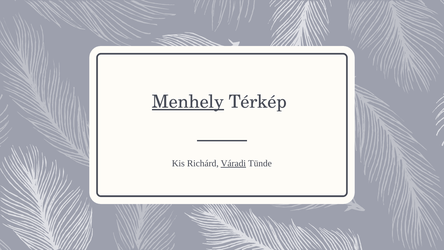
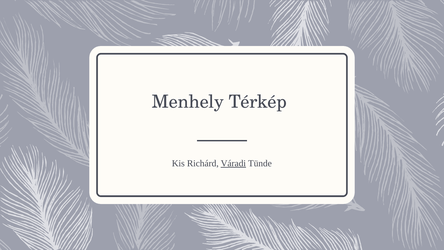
Menhely underline: present -> none
